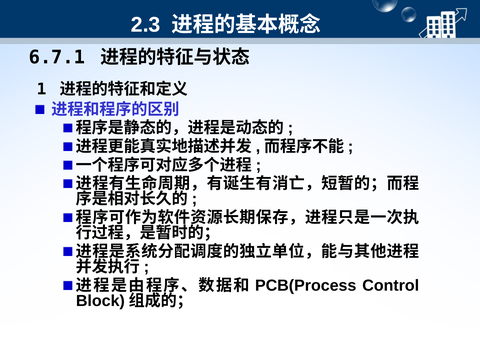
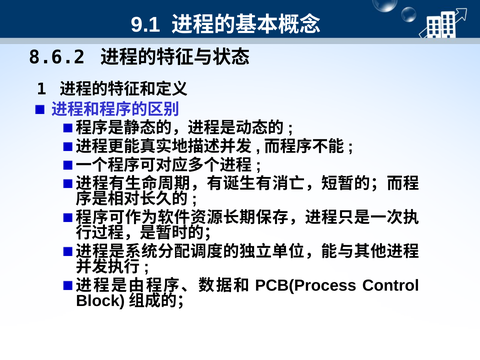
2.3: 2.3 -> 9.1
6.7.1: 6.7.1 -> 8.6.2
